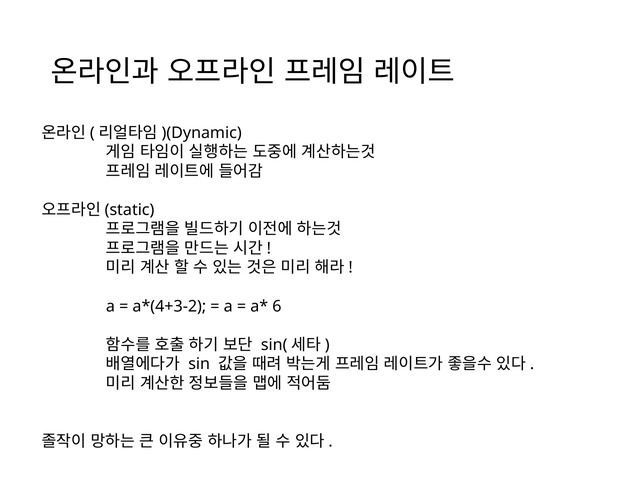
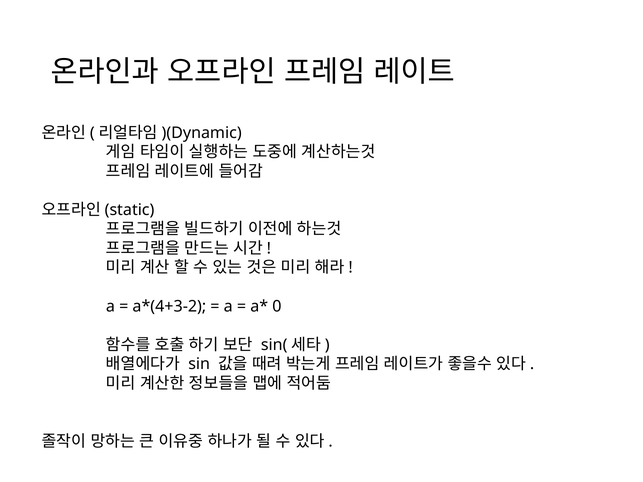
6: 6 -> 0
